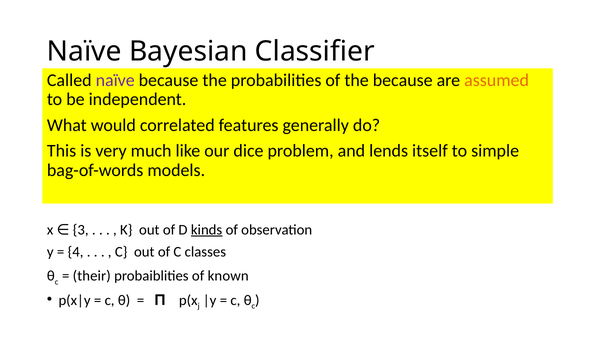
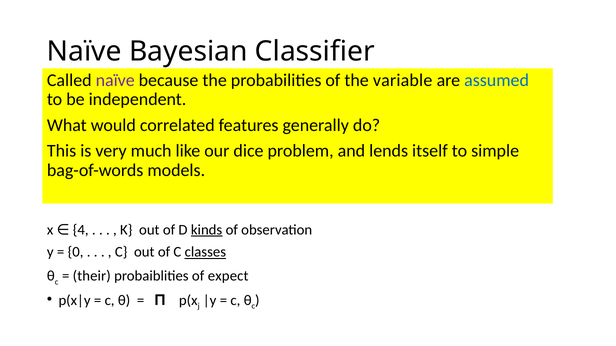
the because: because -> variable
assumed colour: orange -> blue
3: 3 -> 4
4: 4 -> 0
classes underline: none -> present
of known: known -> expect
